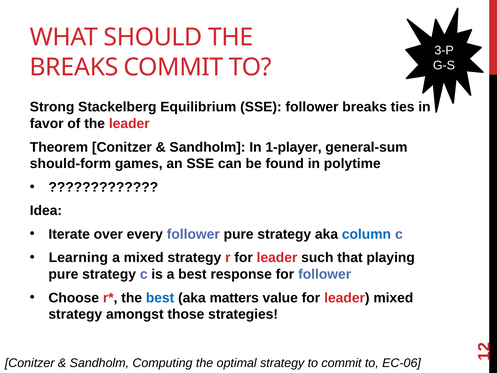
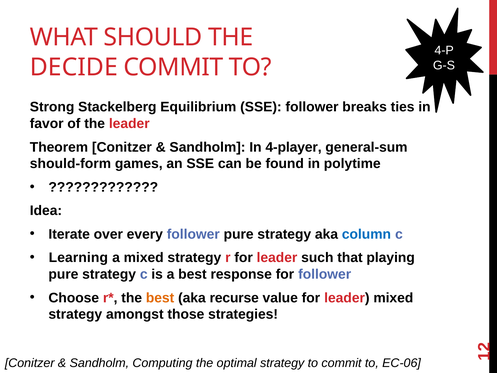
3-P: 3-P -> 4-P
BREAKS at (74, 67): BREAKS -> DECIDE
1-player: 1-player -> 4-player
best at (160, 298) colour: blue -> orange
matters: matters -> recurse
